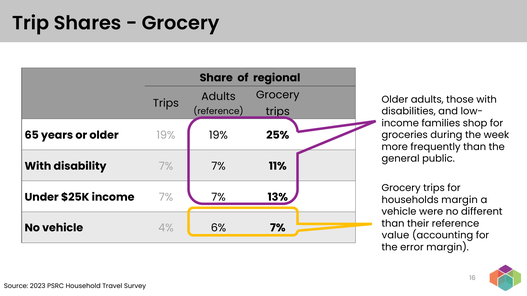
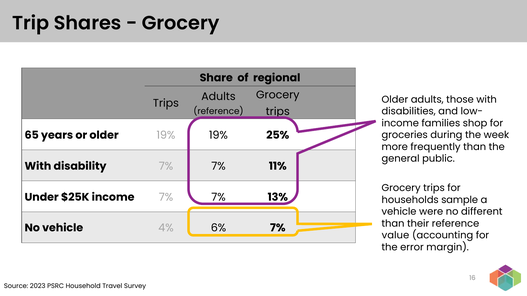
households margin: margin -> sample
